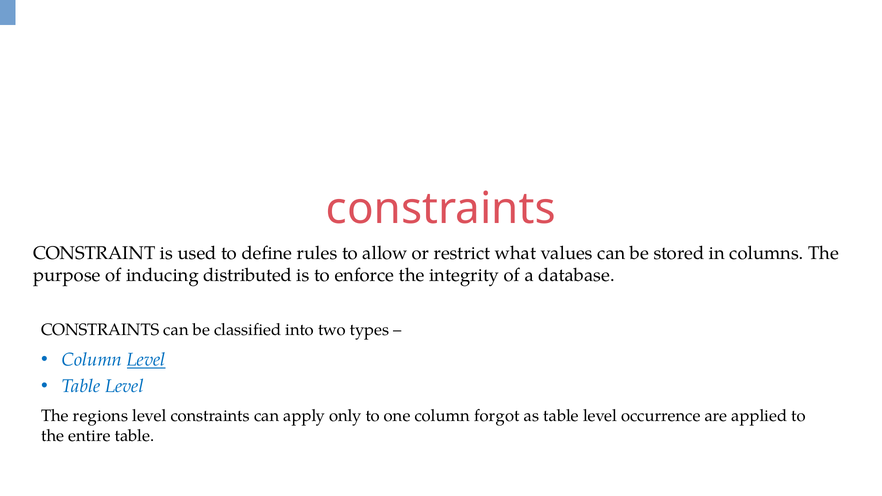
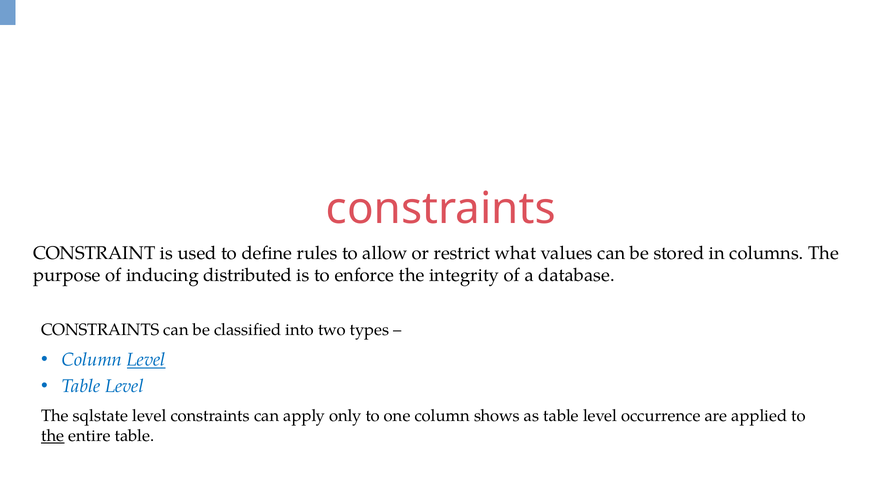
regions: regions -> sqlstate
forgot: forgot -> shows
the at (53, 436) underline: none -> present
